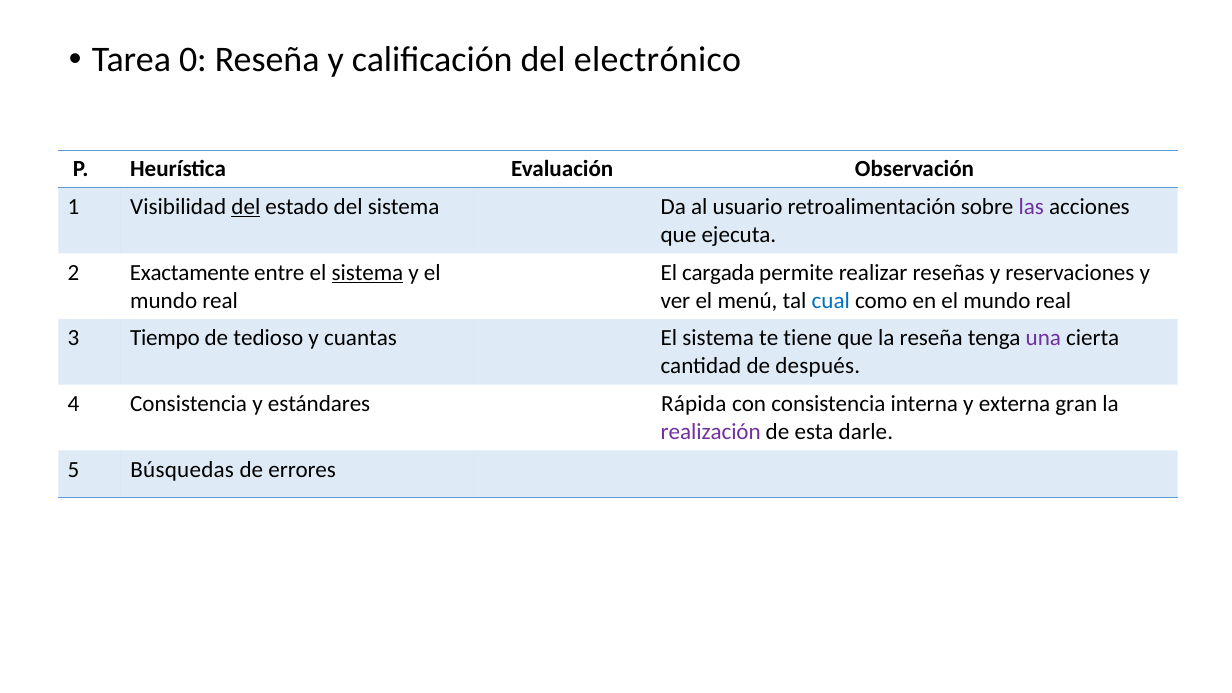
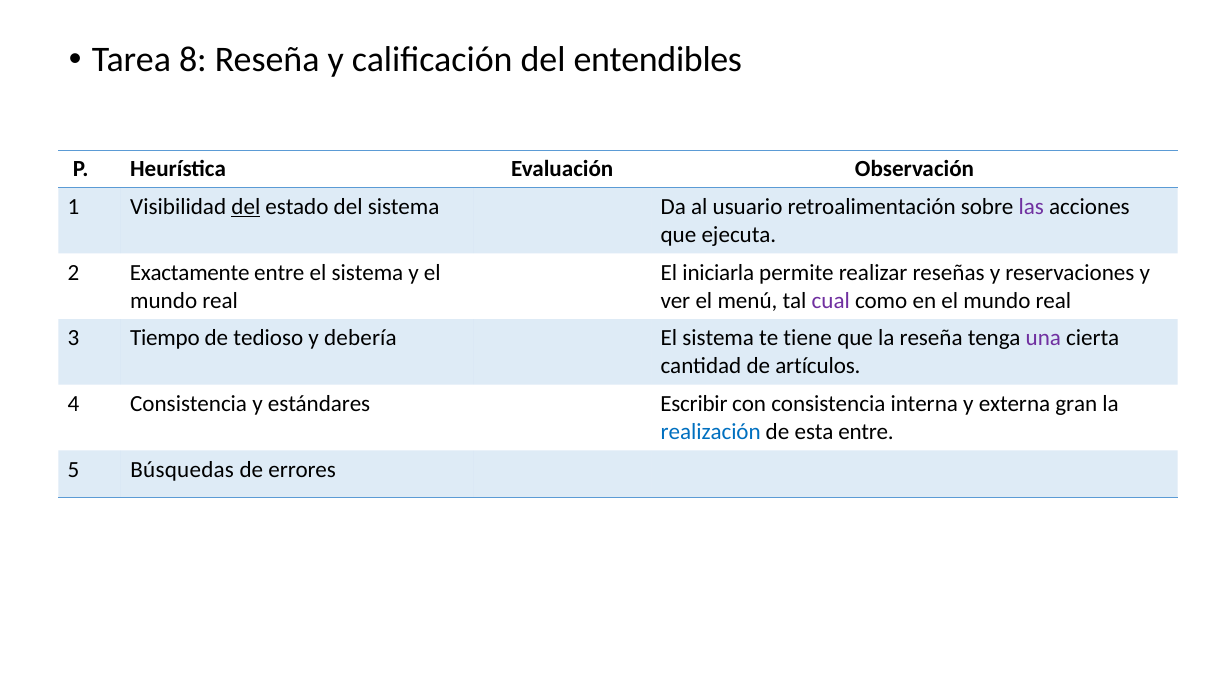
0: 0 -> 8
electrónico: electrónico -> entendibles
sistema at (367, 272) underline: present -> none
cargada: cargada -> iniciarla
cual colour: blue -> purple
cuantas: cuantas -> debería
después: después -> artículos
Rápida: Rápida -> Escribir
realización colour: purple -> blue
esta darle: darle -> entre
